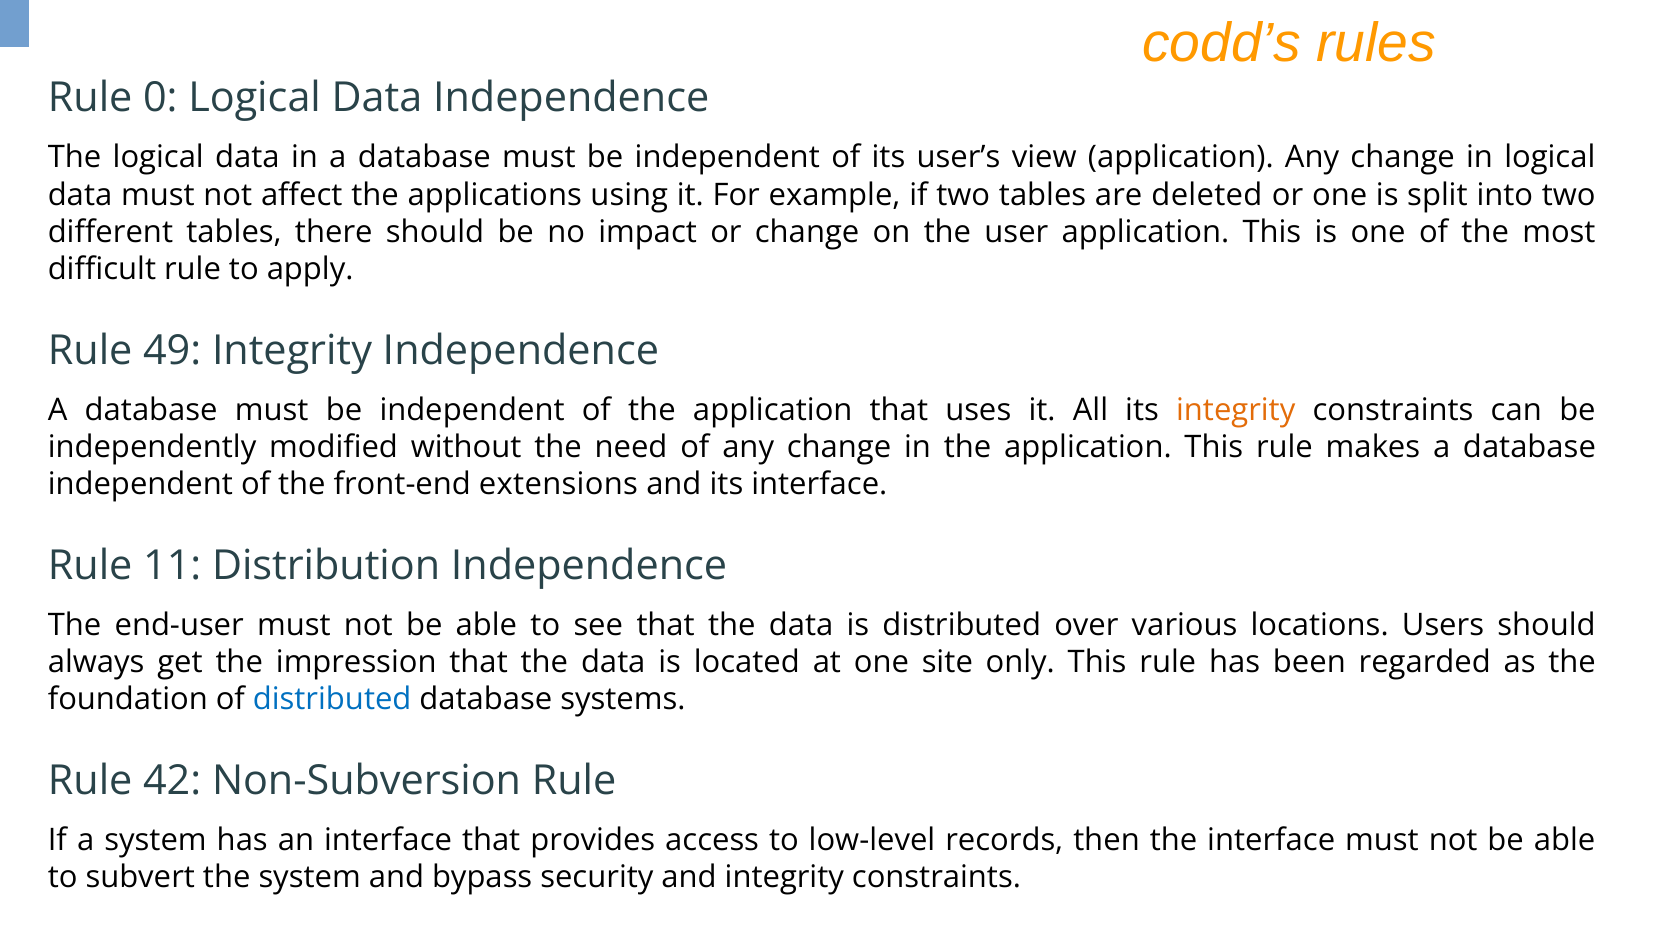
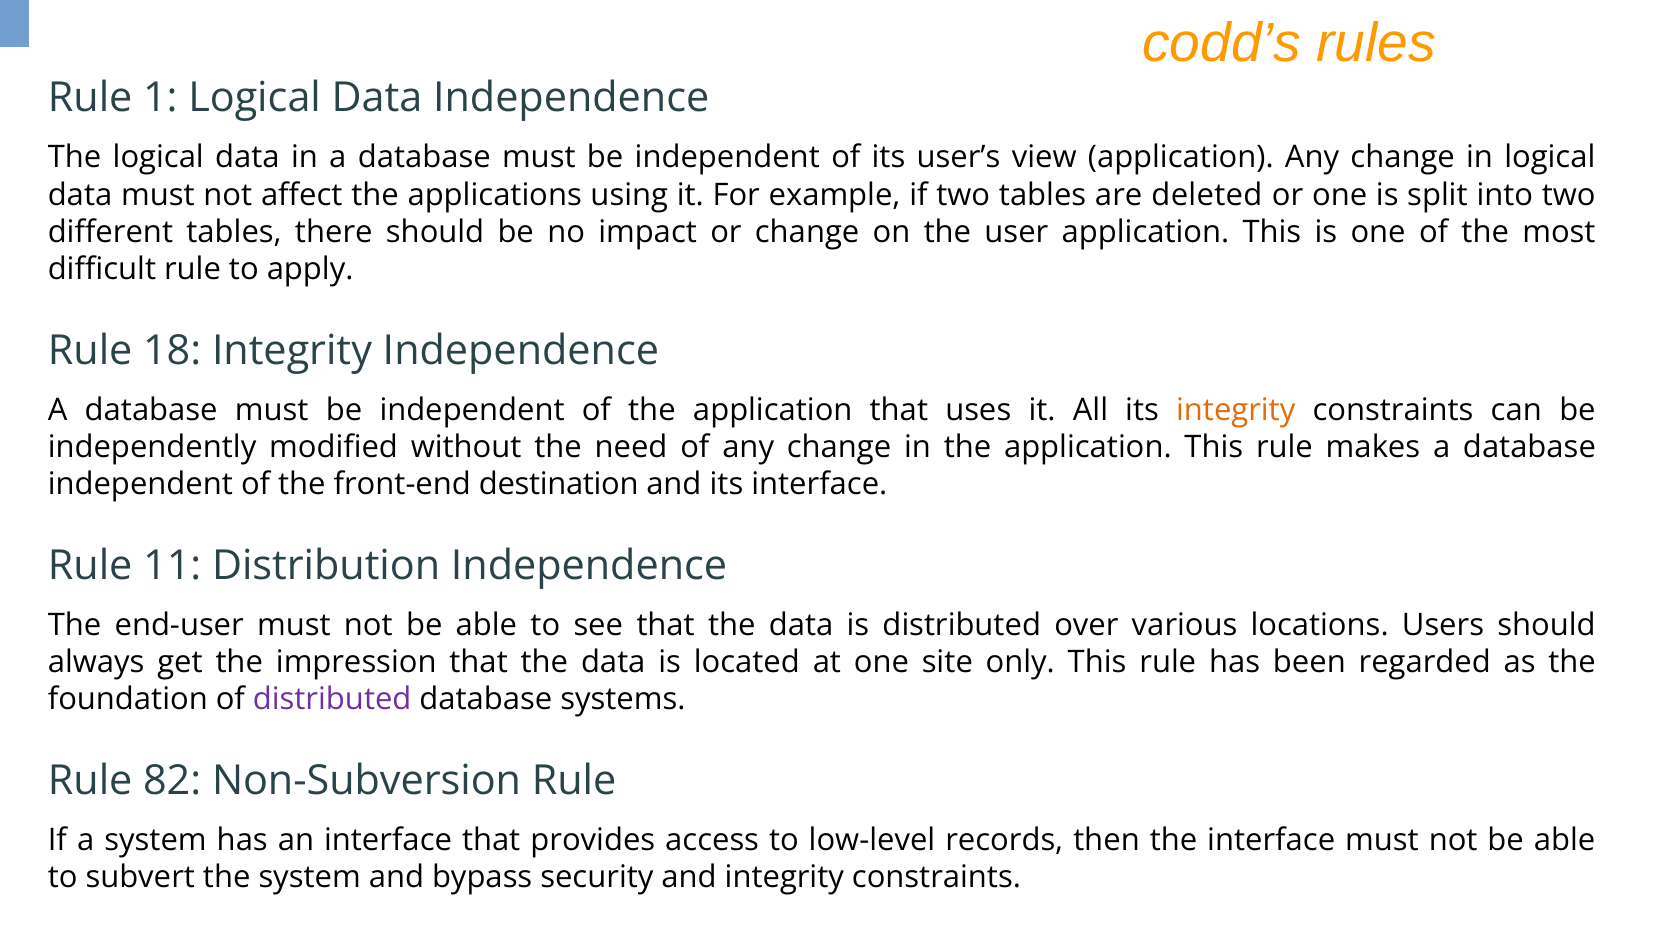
0: 0 -> 1
49: 49 -> 18
extensions: extensions -> destination
distributed at (332, 699) colour: blue -> purple
42: 42 -> 82
